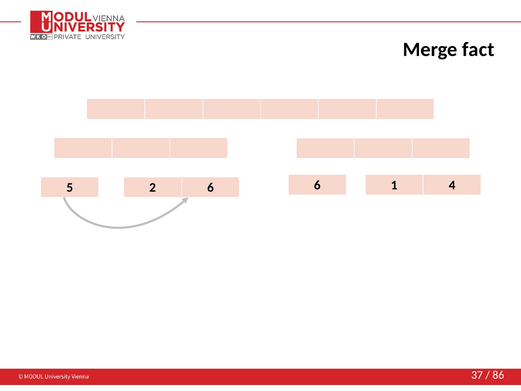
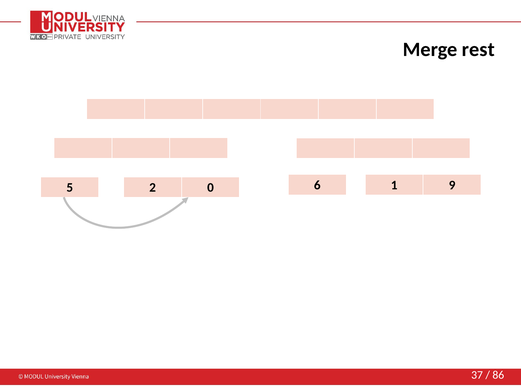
fact: fact -> rest
2 6: 6 -> 0
4: 4 -> 9
